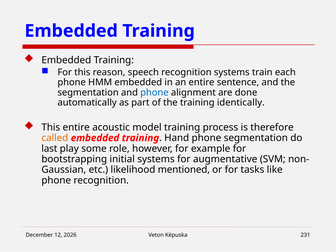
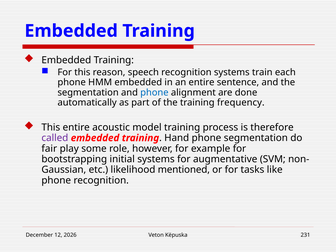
identically: identically -> frequency
called colour: orange -> purple
last: last -> fair
